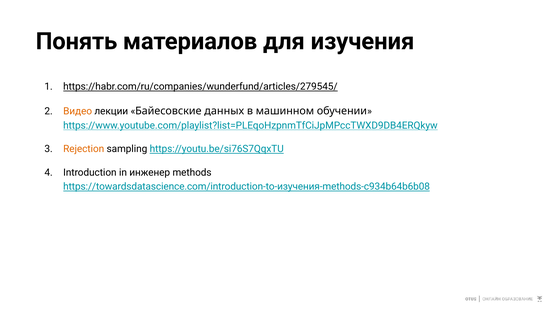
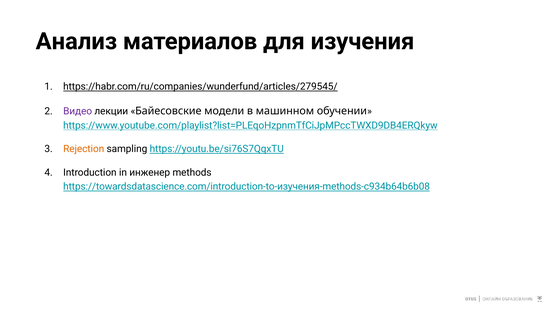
Понять: Понять -> Анализ
Видео colour: orange -> purple
данных: данных -> модели
